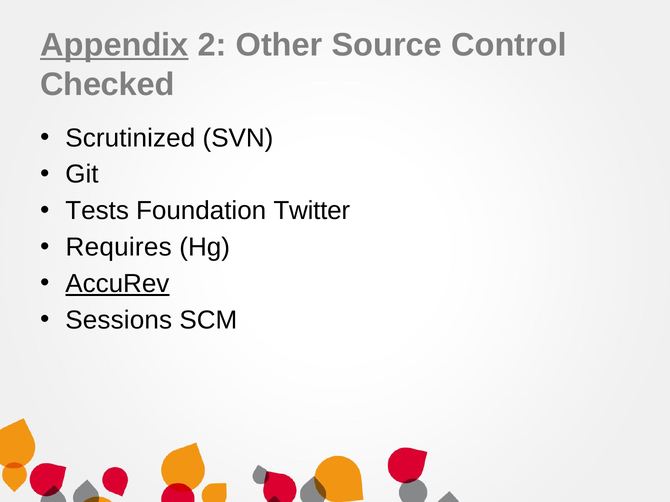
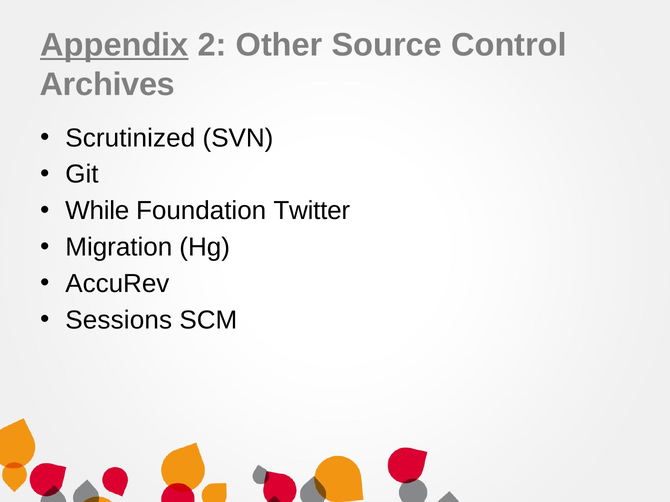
Checked: Checked -> Archives
Tests: Tests -> While
Requires: Requires -> Migration
AccuRev underline: present -> none
